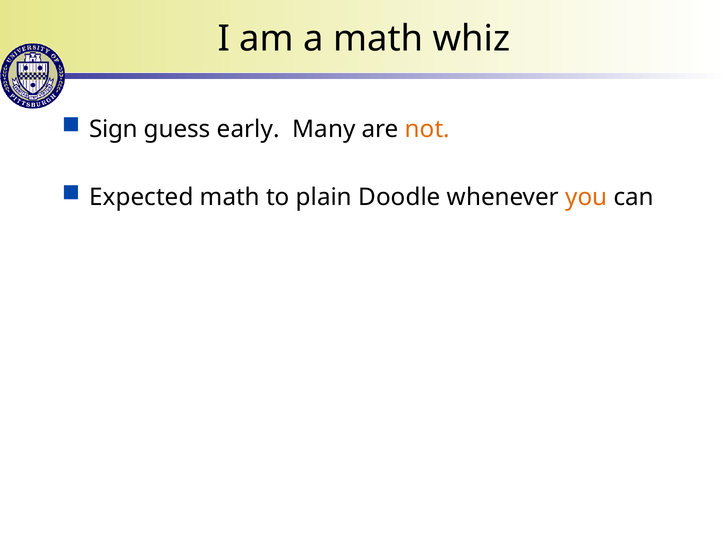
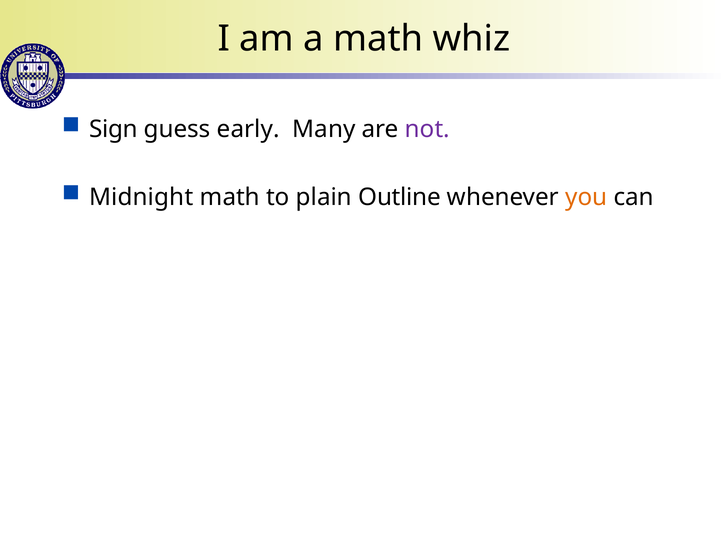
not colour: orange -> purple
Expected: Expected -> Midnight
Doodle: Doodle -> Outline
